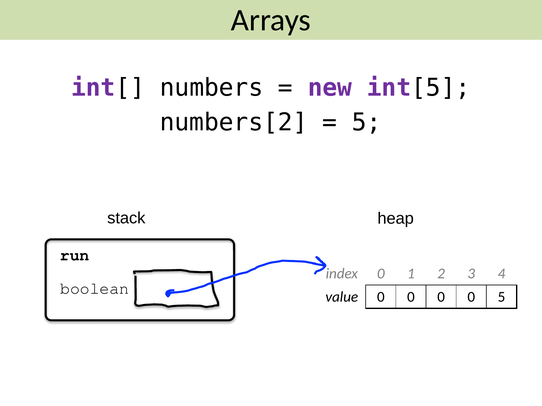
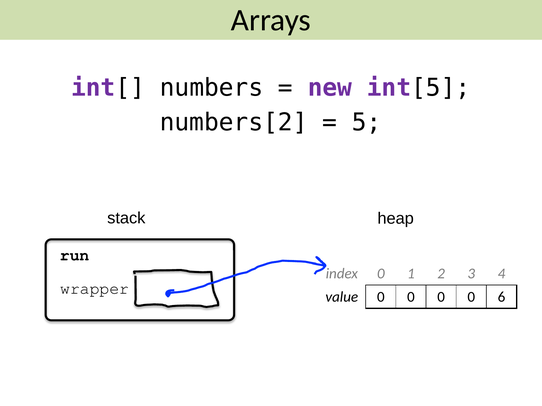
boolean: boolean -> wrapper
0 5: 5 -> 6
